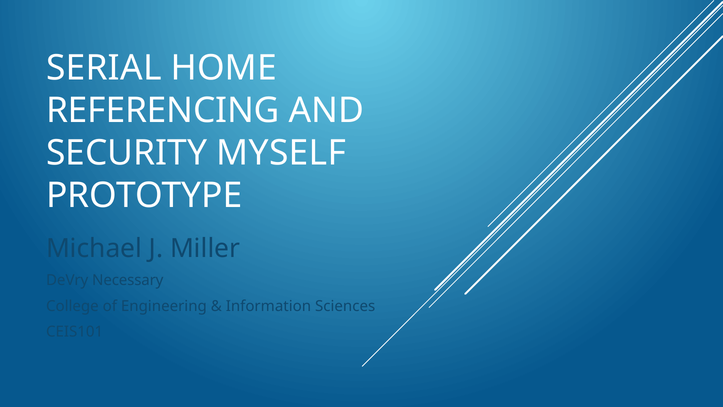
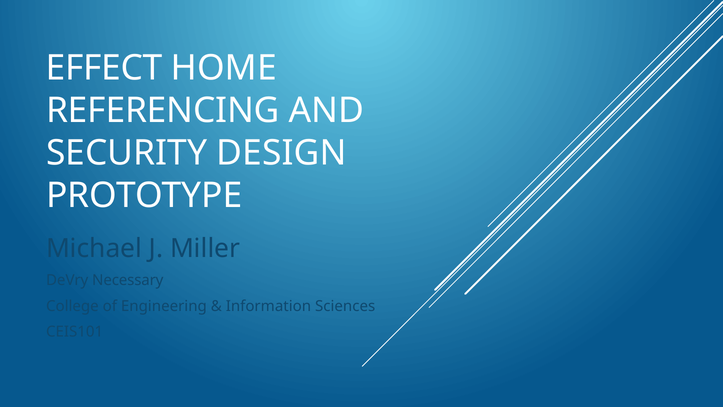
SERIAL: SERIAL -> EFFECT
MYSELF: MYSELF -> DESIGN
